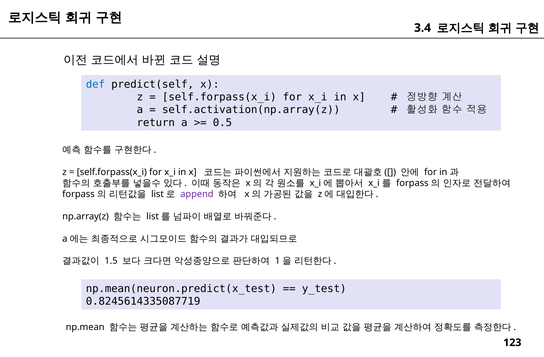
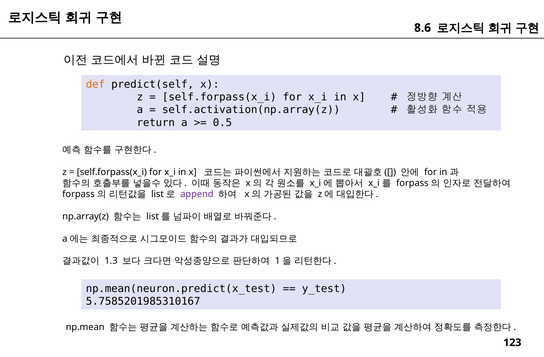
3.4: 3.4 -> 8.6
def colour: blue -> orange
1.5: 1.5 -> 1.3
0.8245614335087719: 0.8245614335087719 -> 5.7585201985310167
